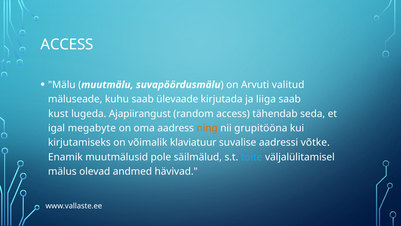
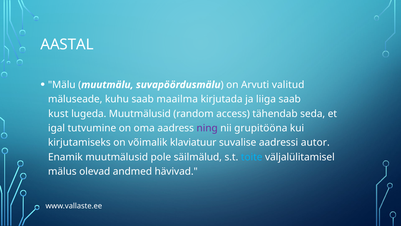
ACCESS at (67, 45): ACCESS -> AASTAL
ülevaade: ülevaade -> maailma
lugeda Ajapiirangust: Ajapiirangust -> Muutmälusid
megabyte: megabyte -> tutvumine
ning colour: orange -> purple
võtke: võtke -> autor
